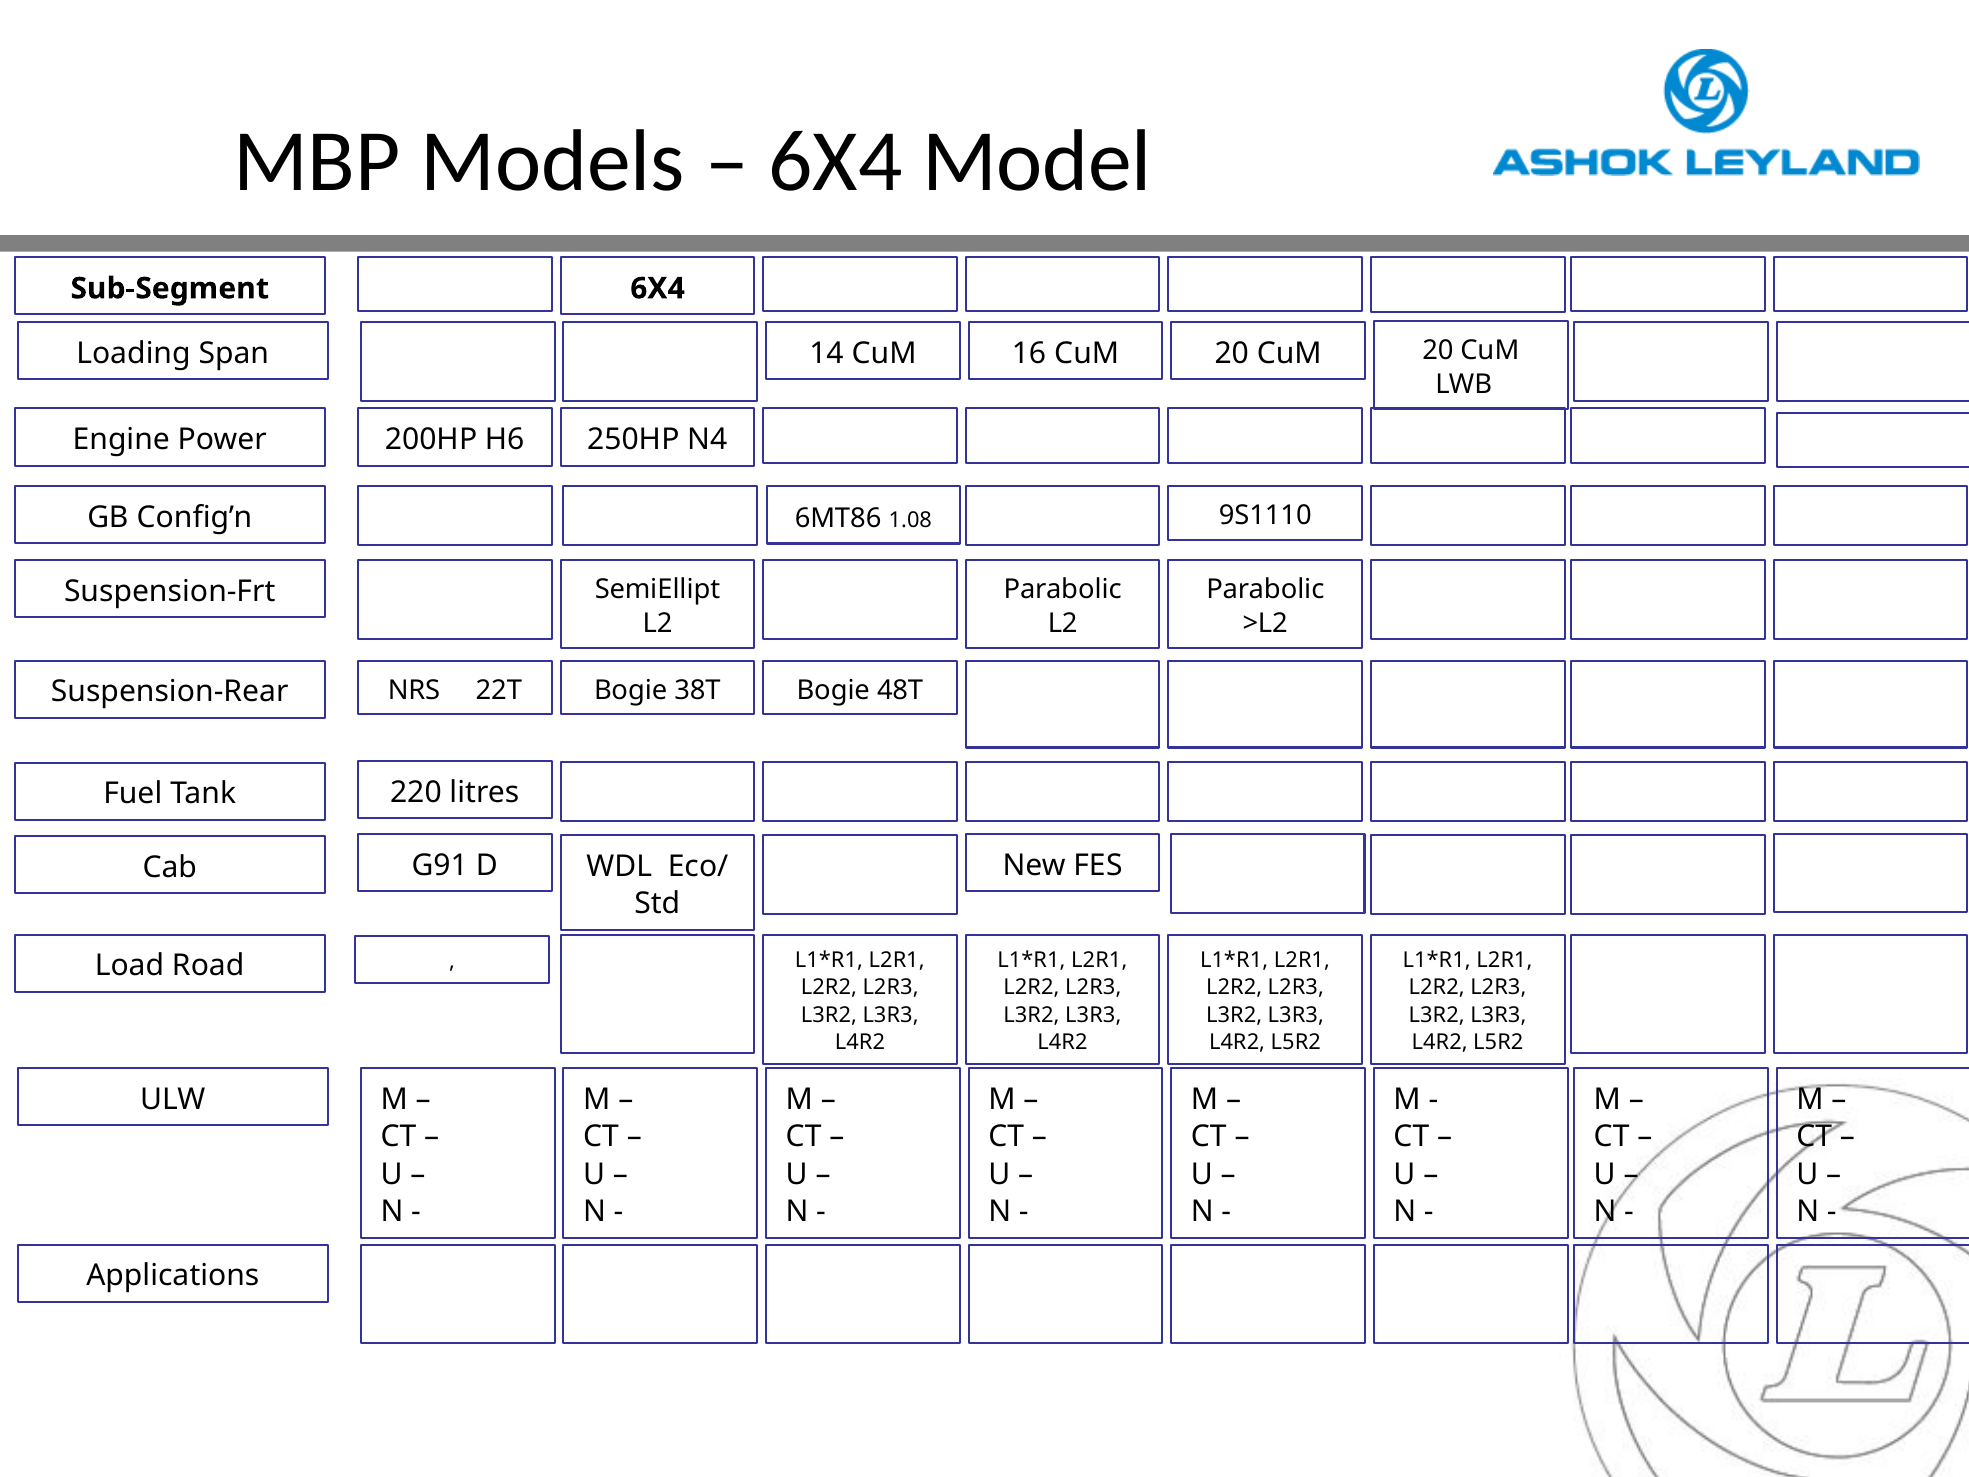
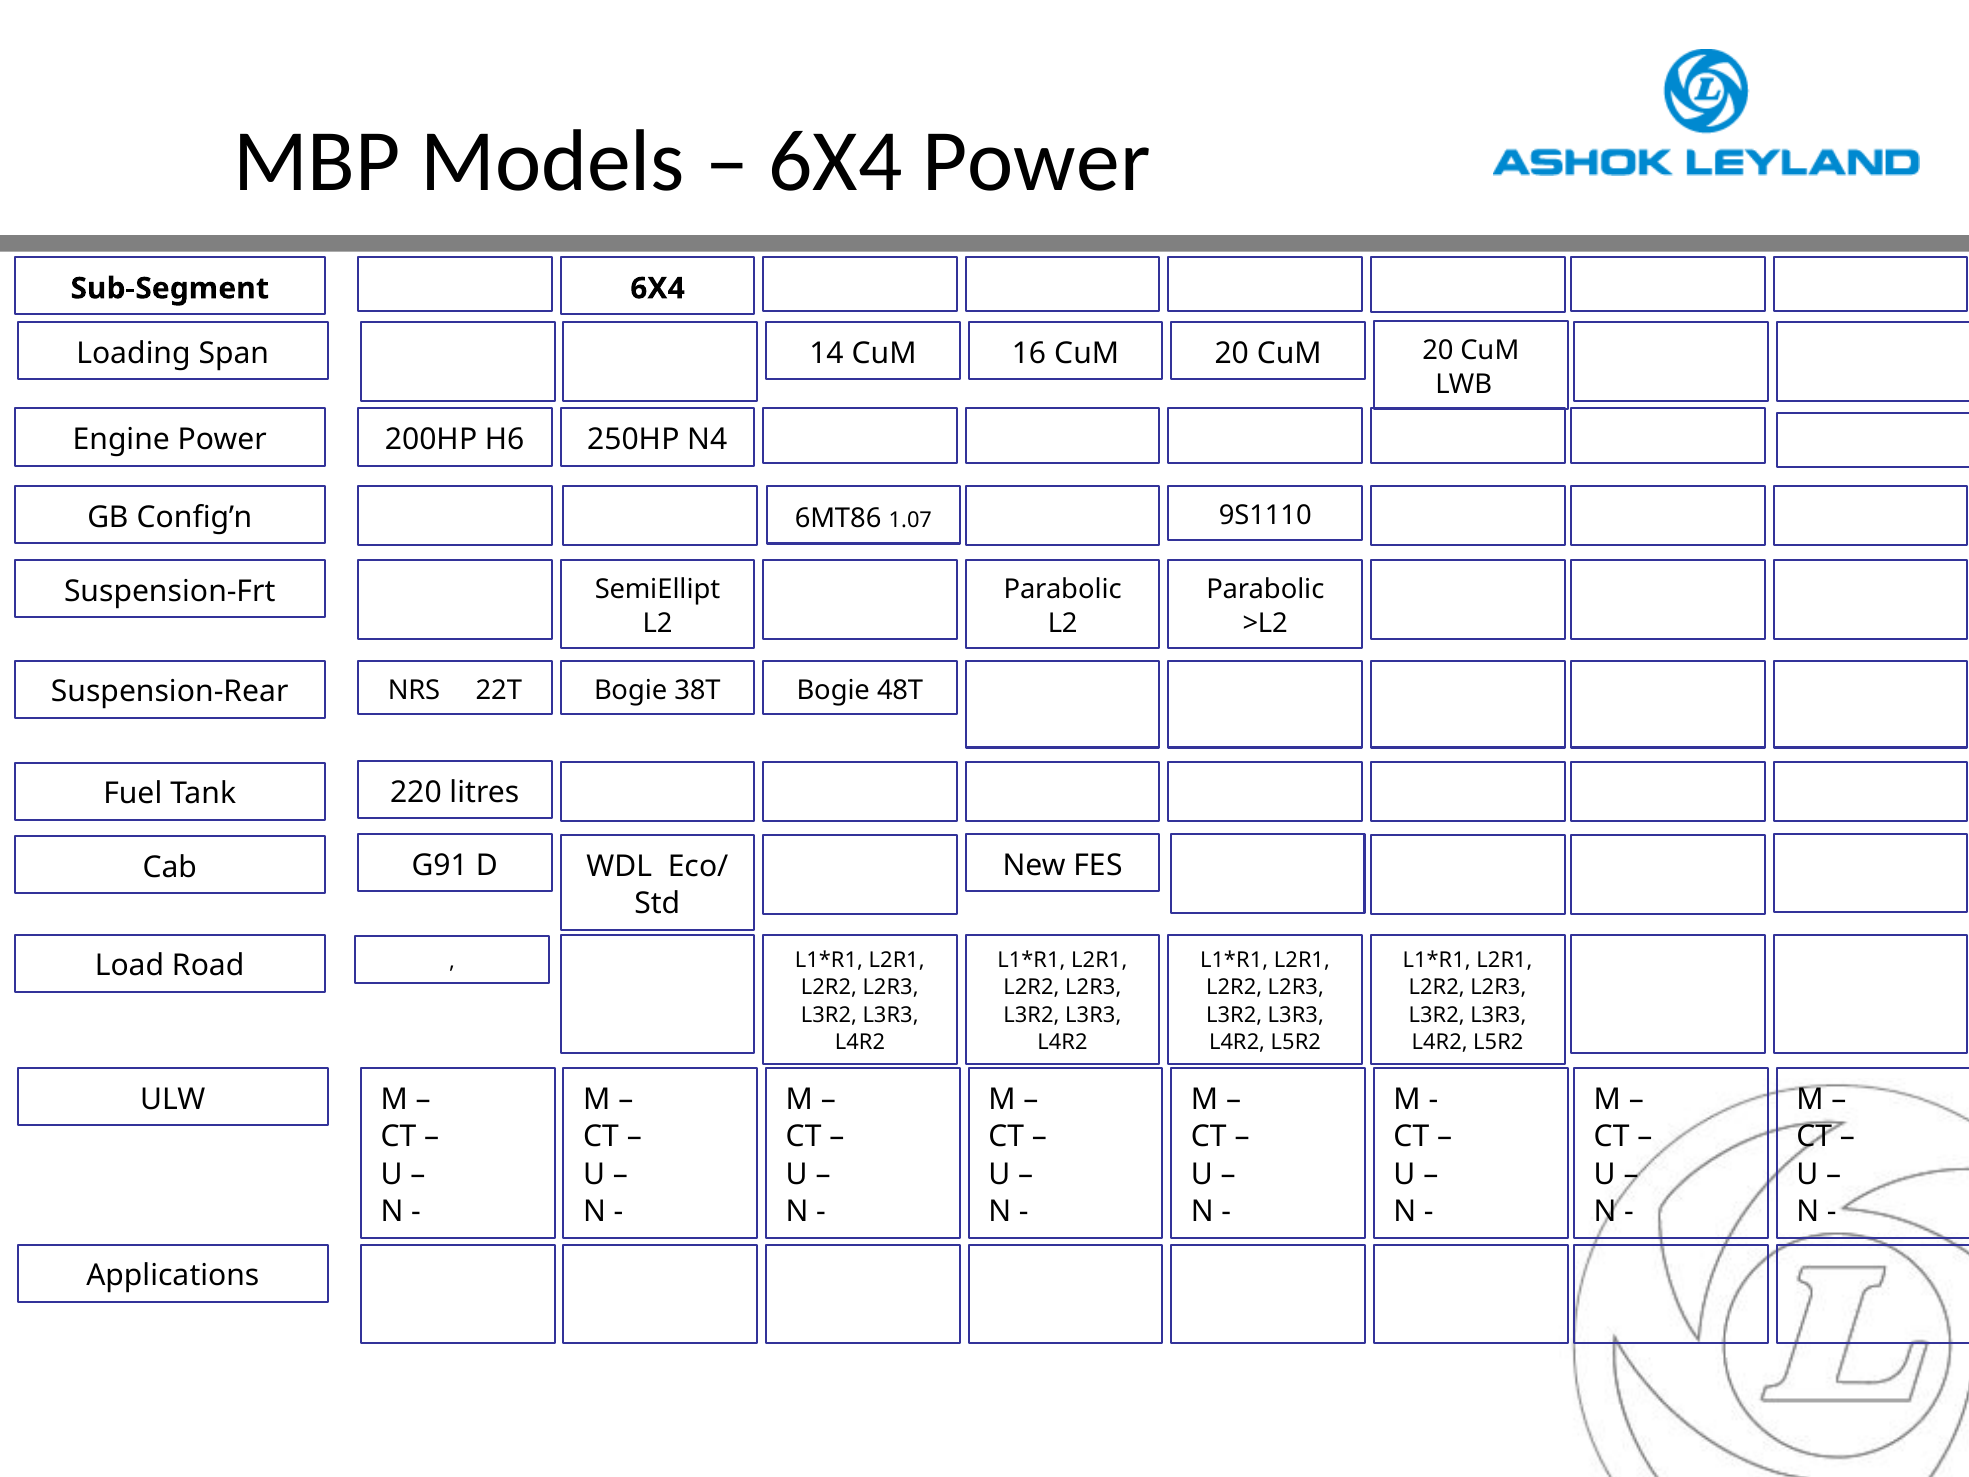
6X4 Model: Model -> Power
1.08: 1.08 -> 1.07
